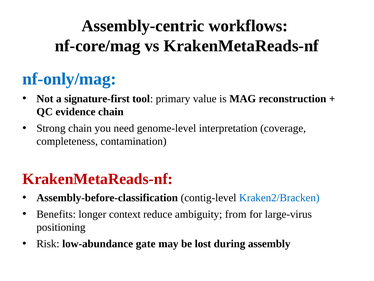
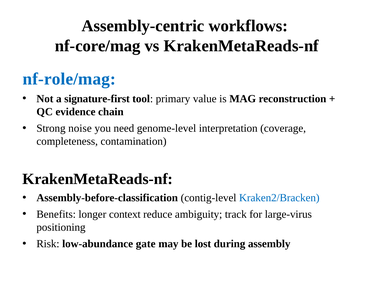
nf-only/mag: nf-only/mag -> nf-role/mag
Strong chain: chain -> noise
KrakenMetaReads-nf at (98, 179) colour: red -> black
from: from -> track
